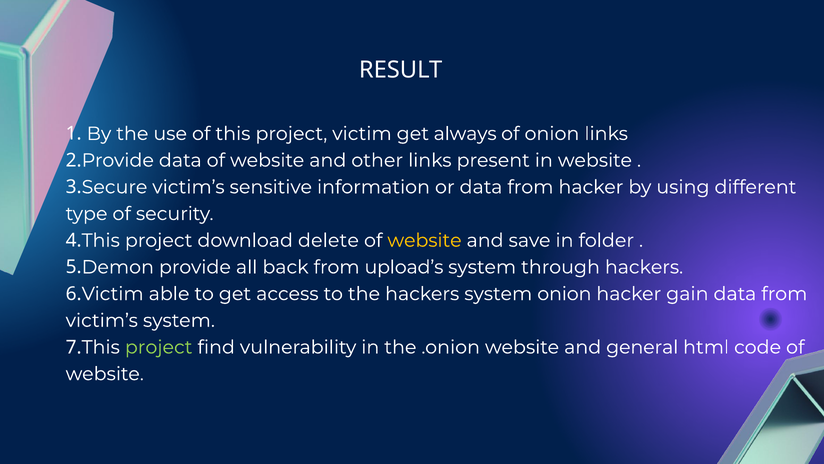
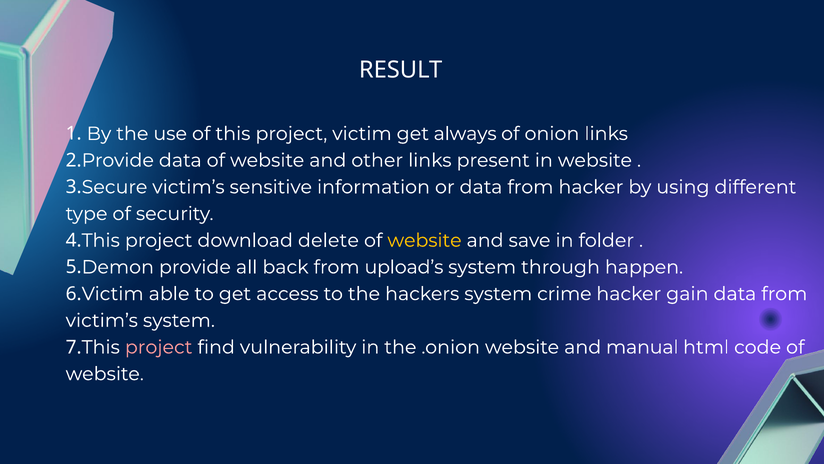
through hackers: hackers -> happen
system onion: onion -> crime
project at (159, 347) colour: light green -> pink
general: general -> manual
